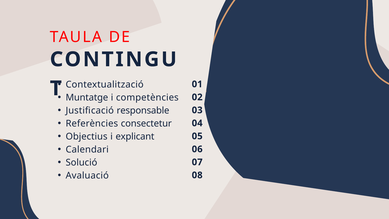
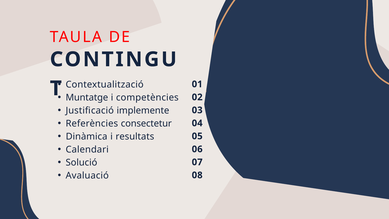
responsable: responsable -> implemente
Objectius: Objectius -> Dinàmica
explicant: explicant -> resultats
